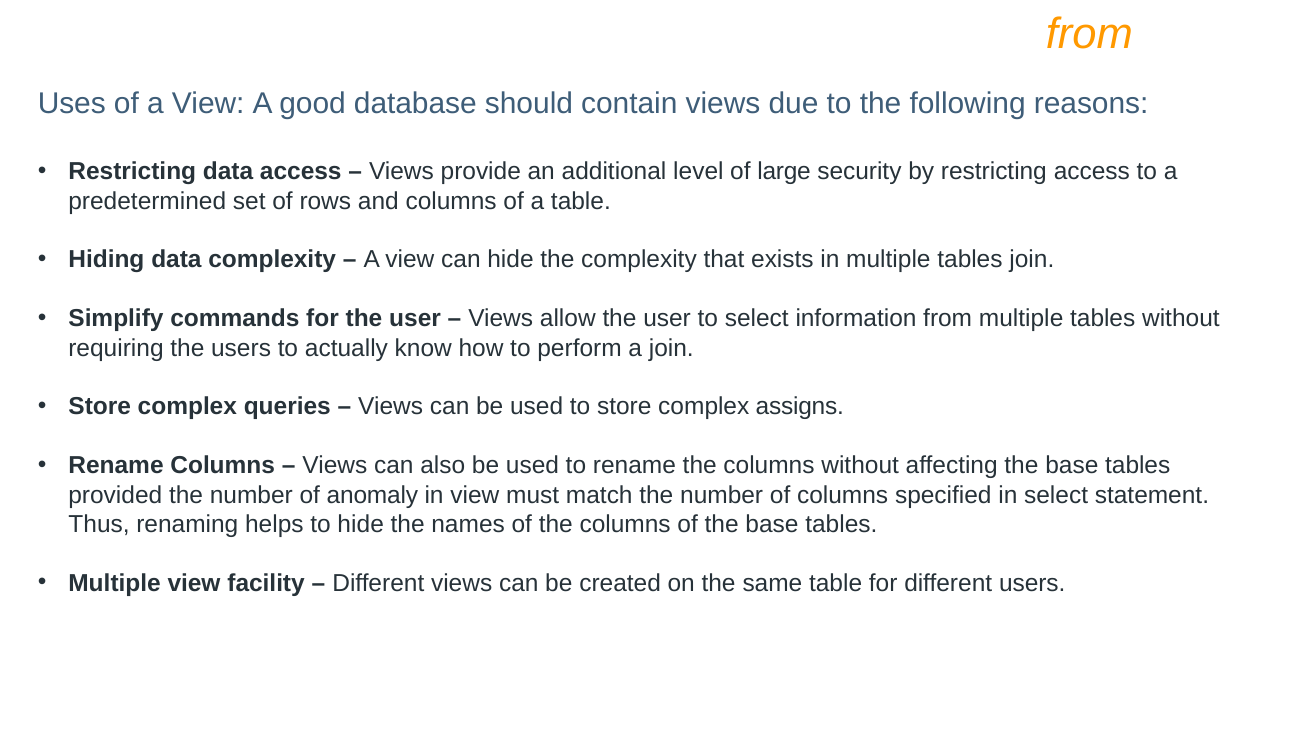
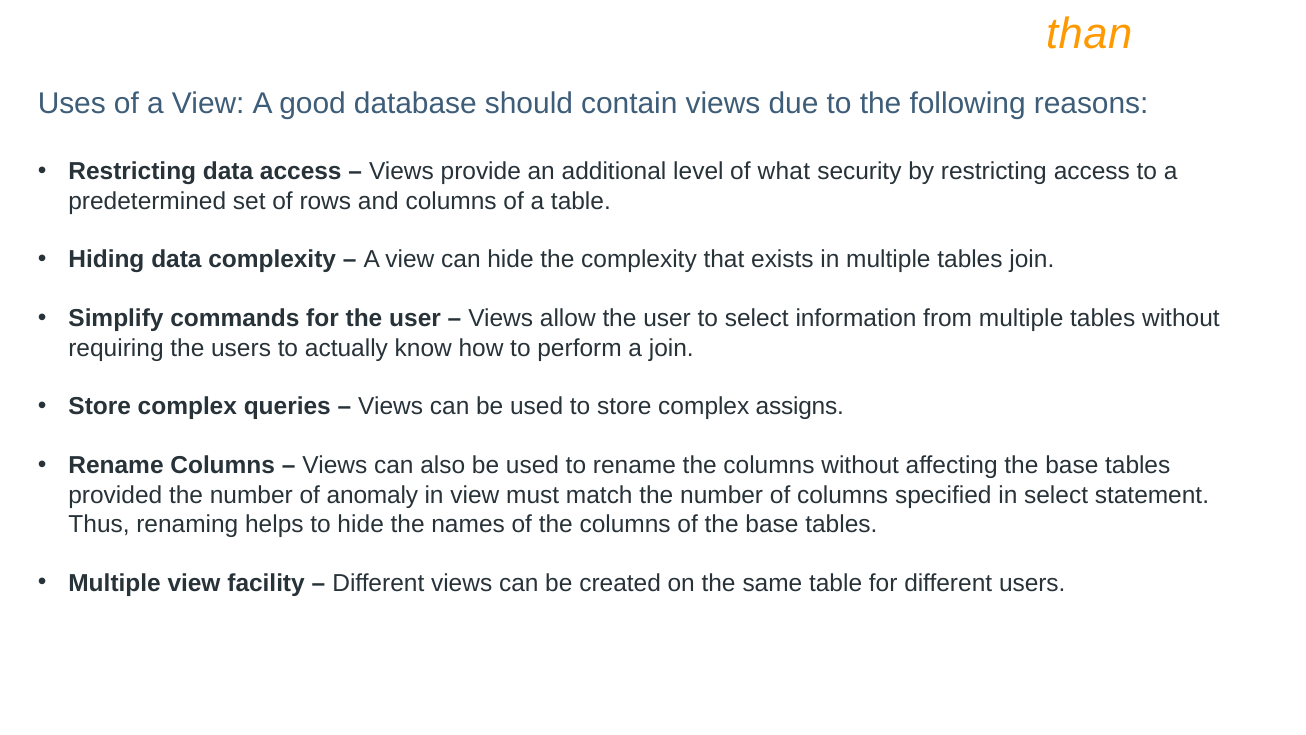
from at (1089, 34): from -> than
large: large -> what
